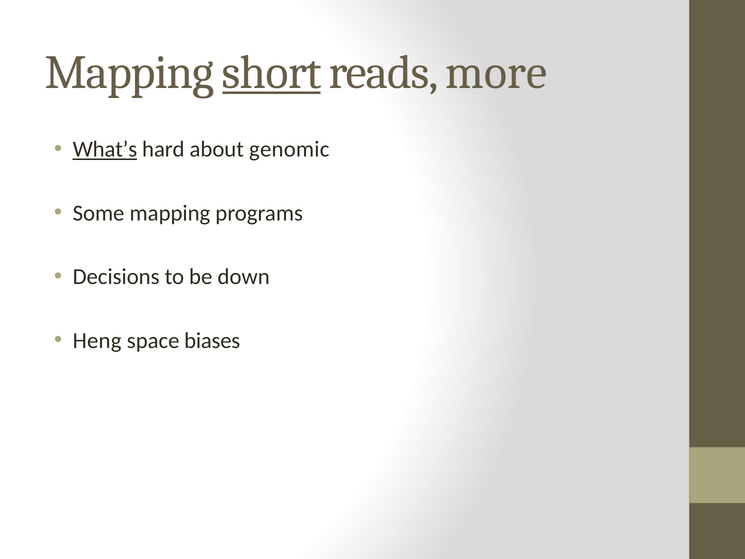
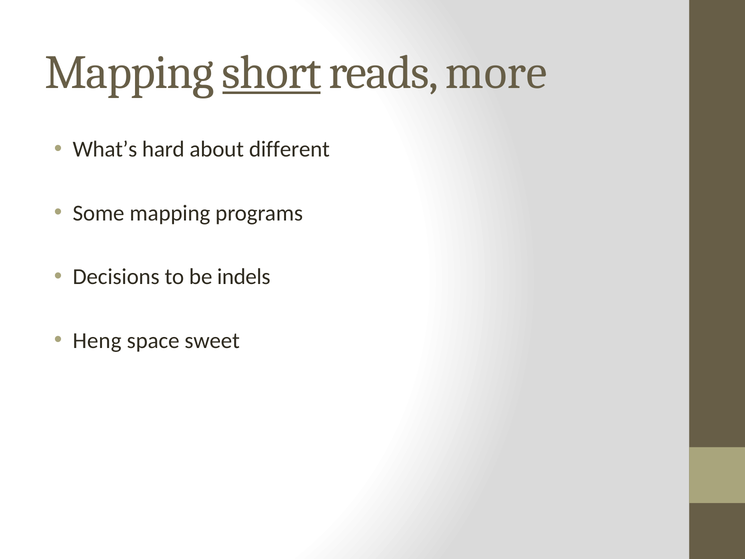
What’s underline: present -> none
genomic: genomic -> different
down: down -> indels
biases: biases -> sweet
